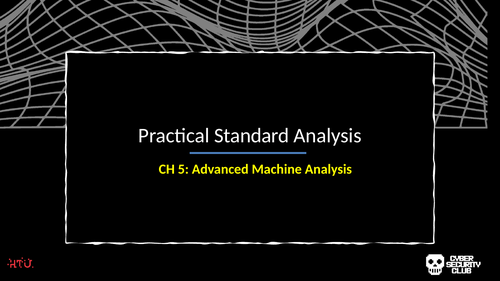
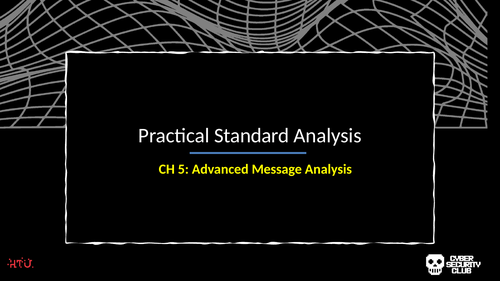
Machine: Machine -> Message
